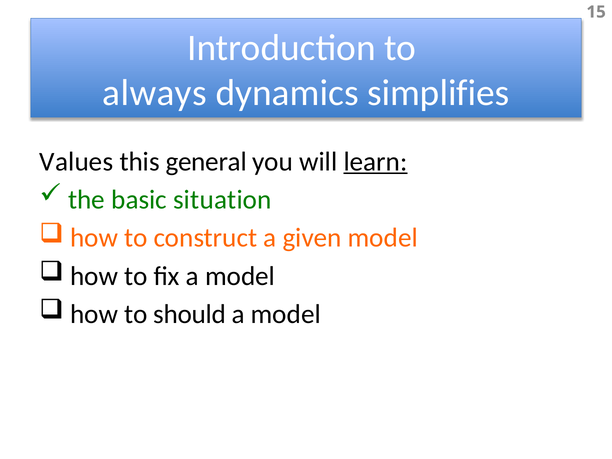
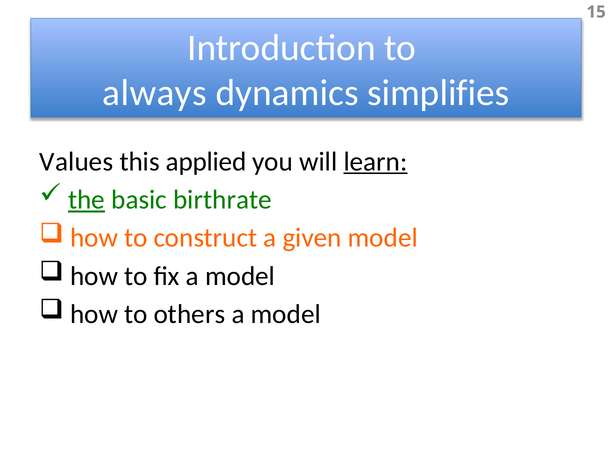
general: general -> applied
the underline: none -> present
situation: situation -> birthrate
should: should -> others
